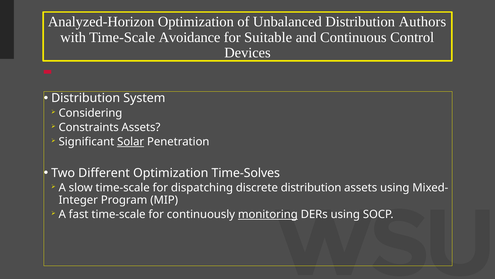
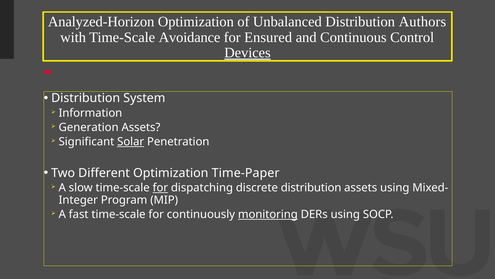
Suitable: Suitable -> Ensured
Devices underline: none -> present
Considering: Considering -> Information
Constraints: Constraints -> Generation
Time-Solves: Time-Solves -> Time-Paper
for at (160, 187) underline: none -> present
